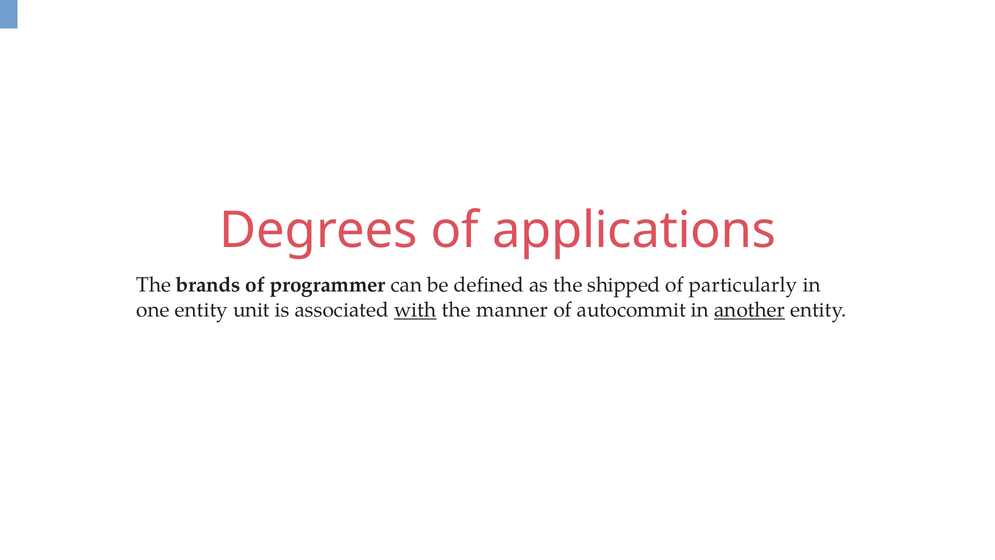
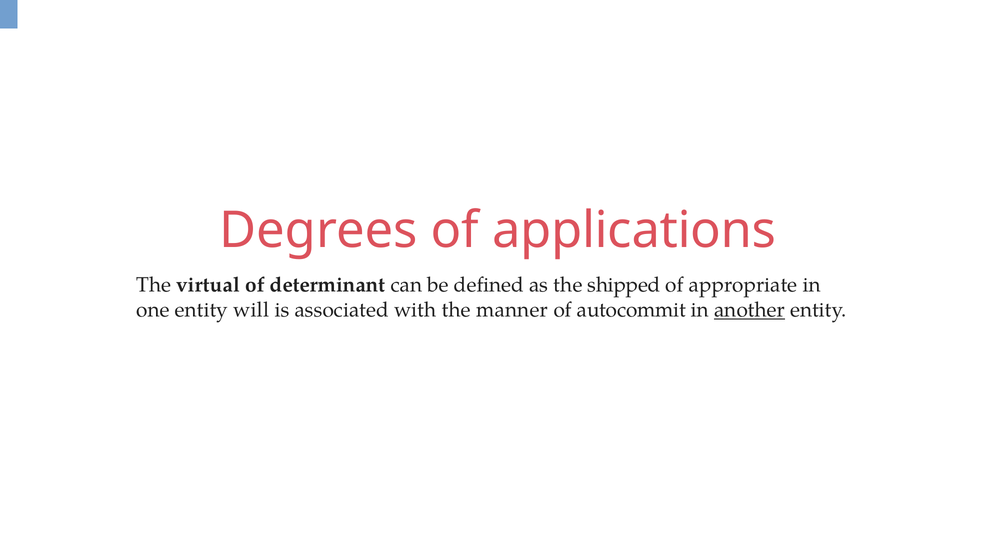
brands: brands -> virtual
programmer: programmer -> determinant
particularly: particularly -> appropriate
unit: unit -> will
with underline: present -> none
